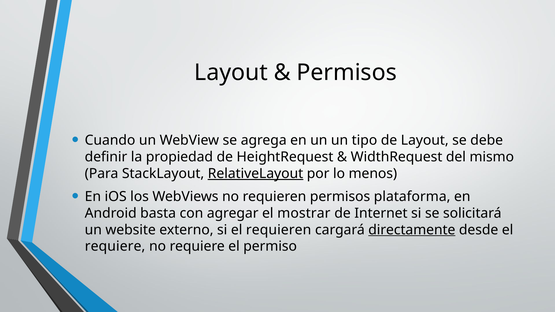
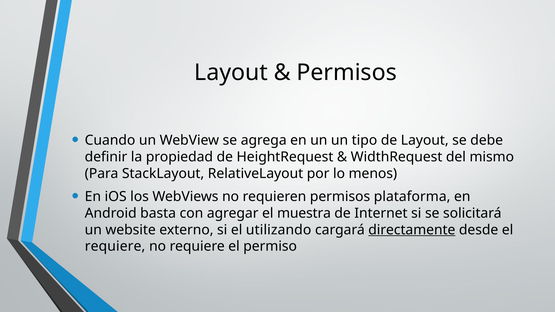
RelativeLayout underline: present -> none
mostrar: mostrar -> muestra
el requieren: requieren -> utilizando
